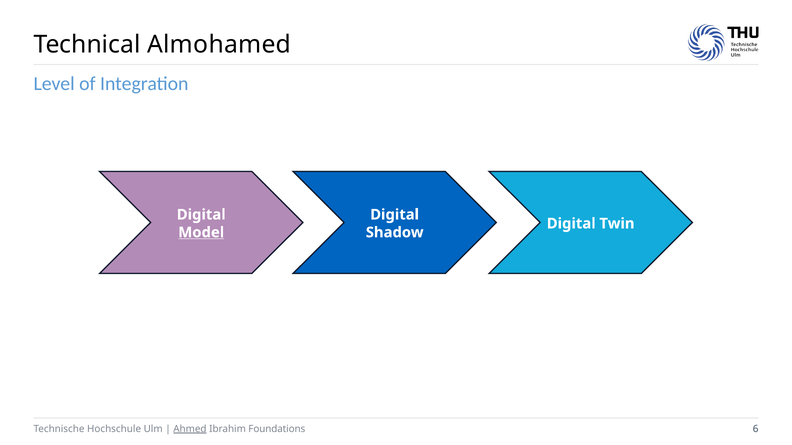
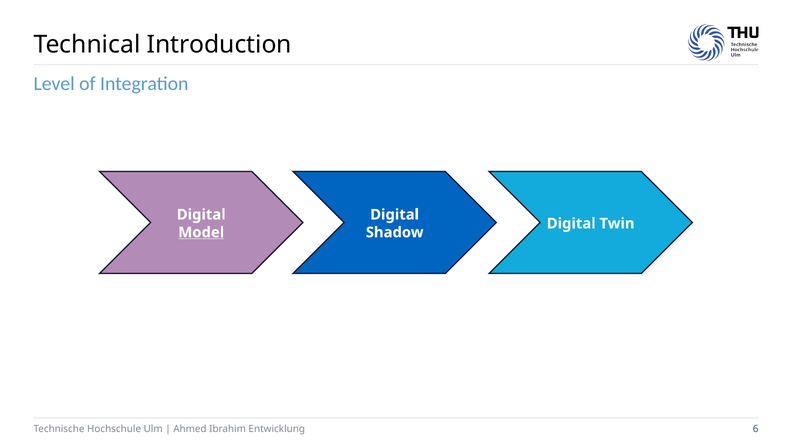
Almohamed: Almohamed -> Introduction
Ahmed underline: present -> none
Foundations: Foundations -> Entwicklung
